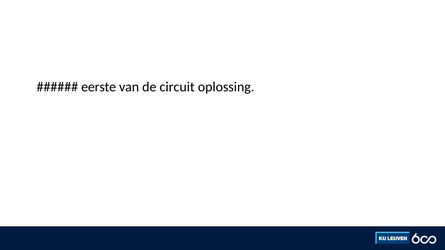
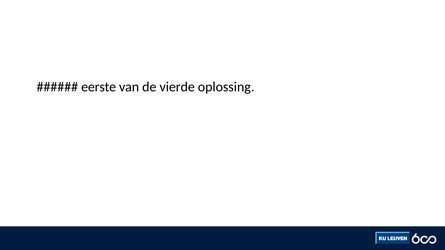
circuit: circuit -> vierde
